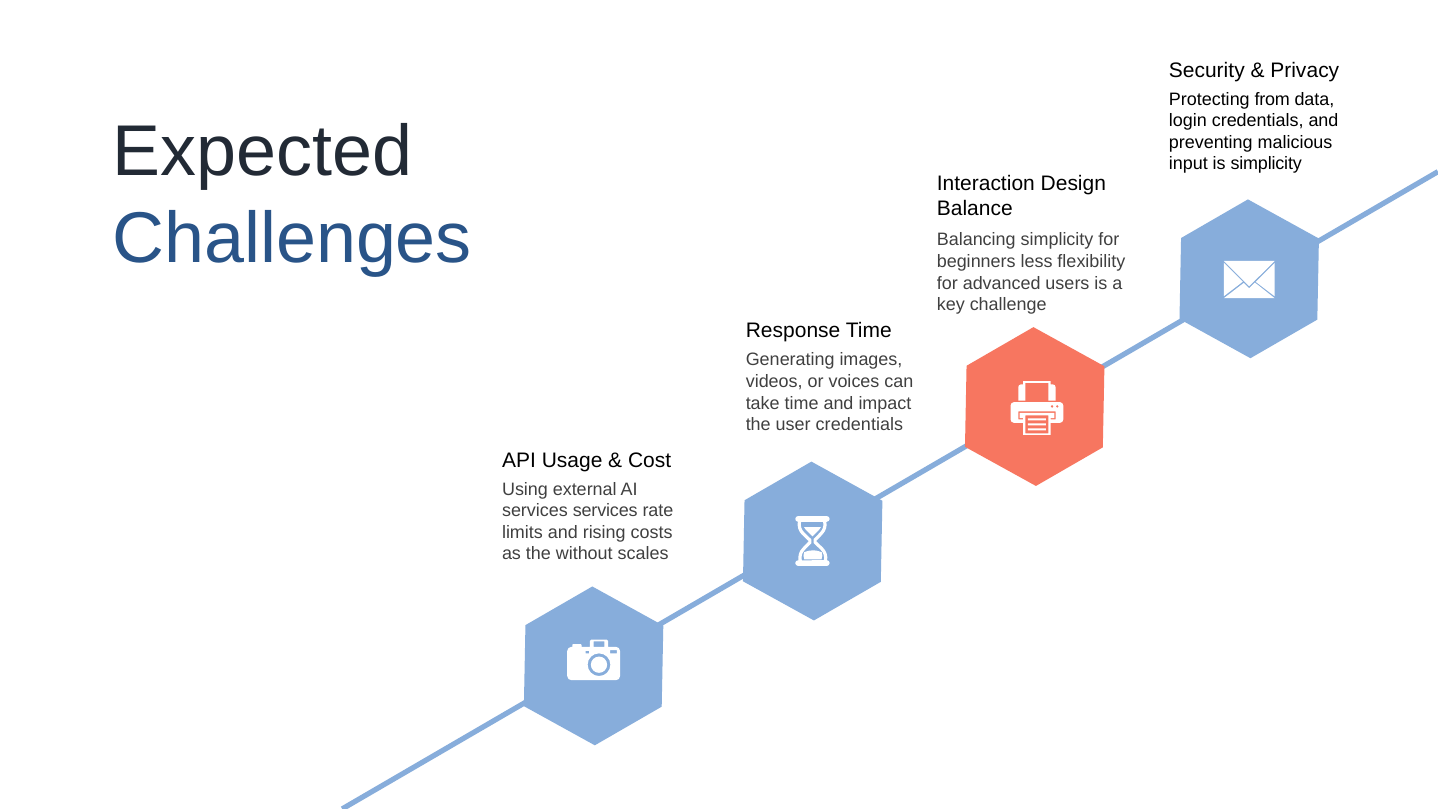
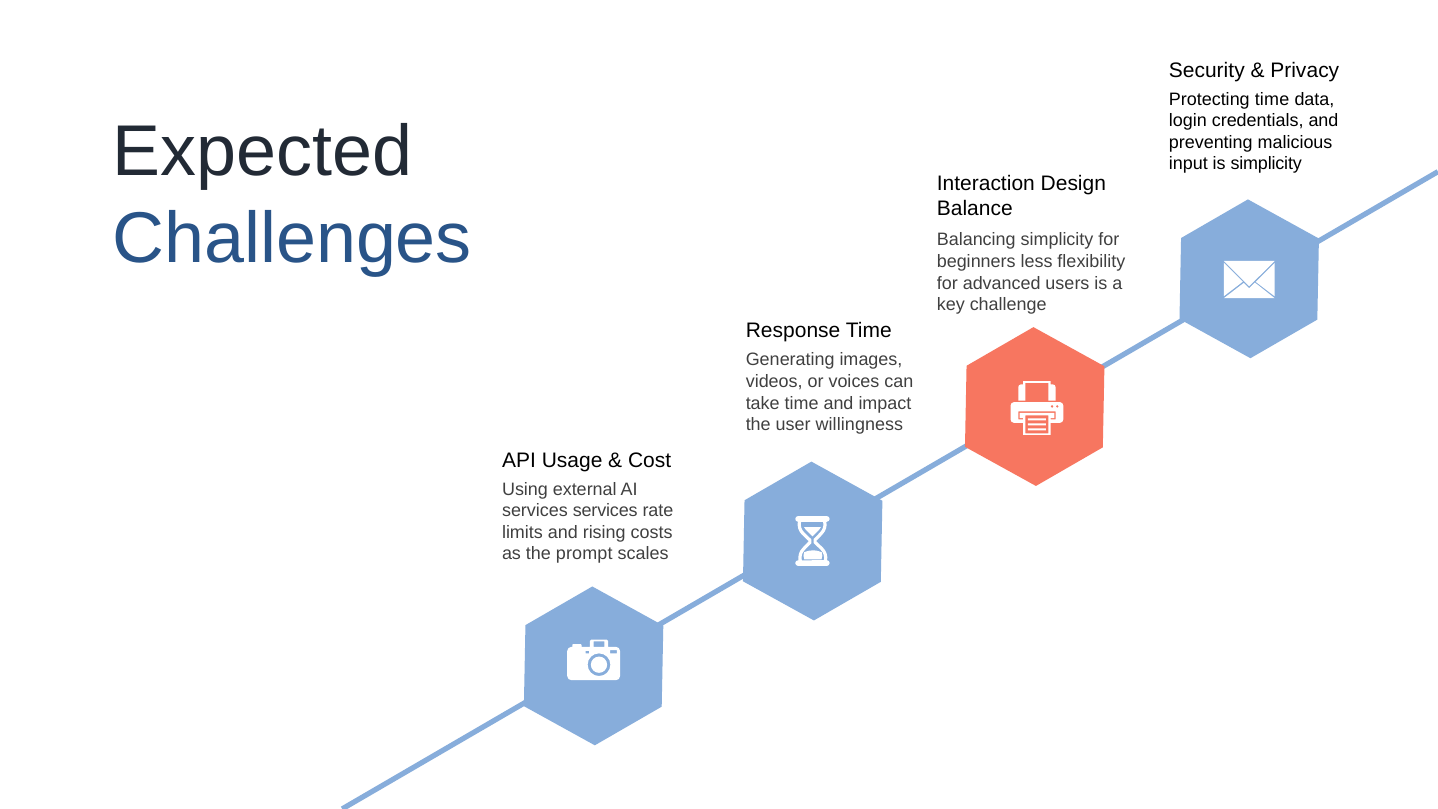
Protecting from: from -> time
user credentials: credentials -> willingness
without: without -> prompt
